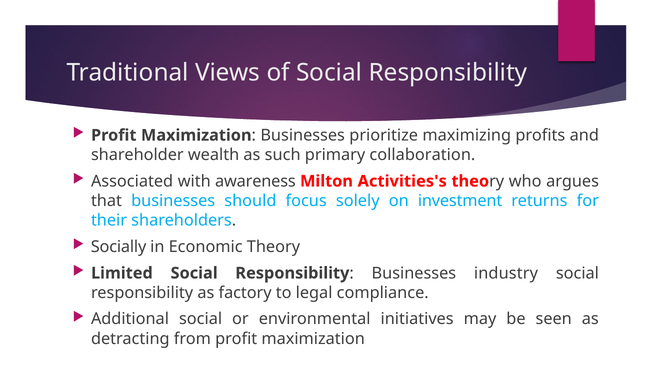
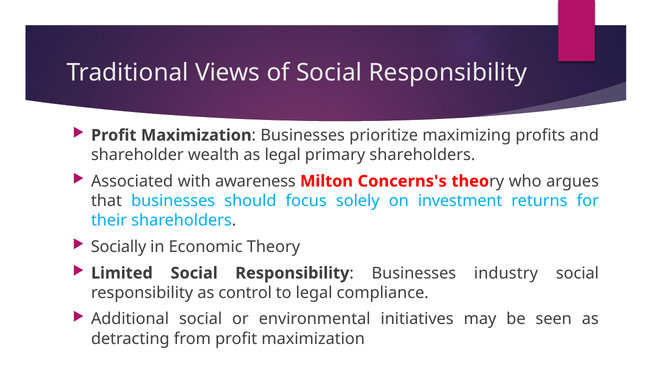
as such: such -> legal
primary collaboration: collaboration -> shareholders
Activities's: Activities's -> Concerns's
factory: factory -> control
